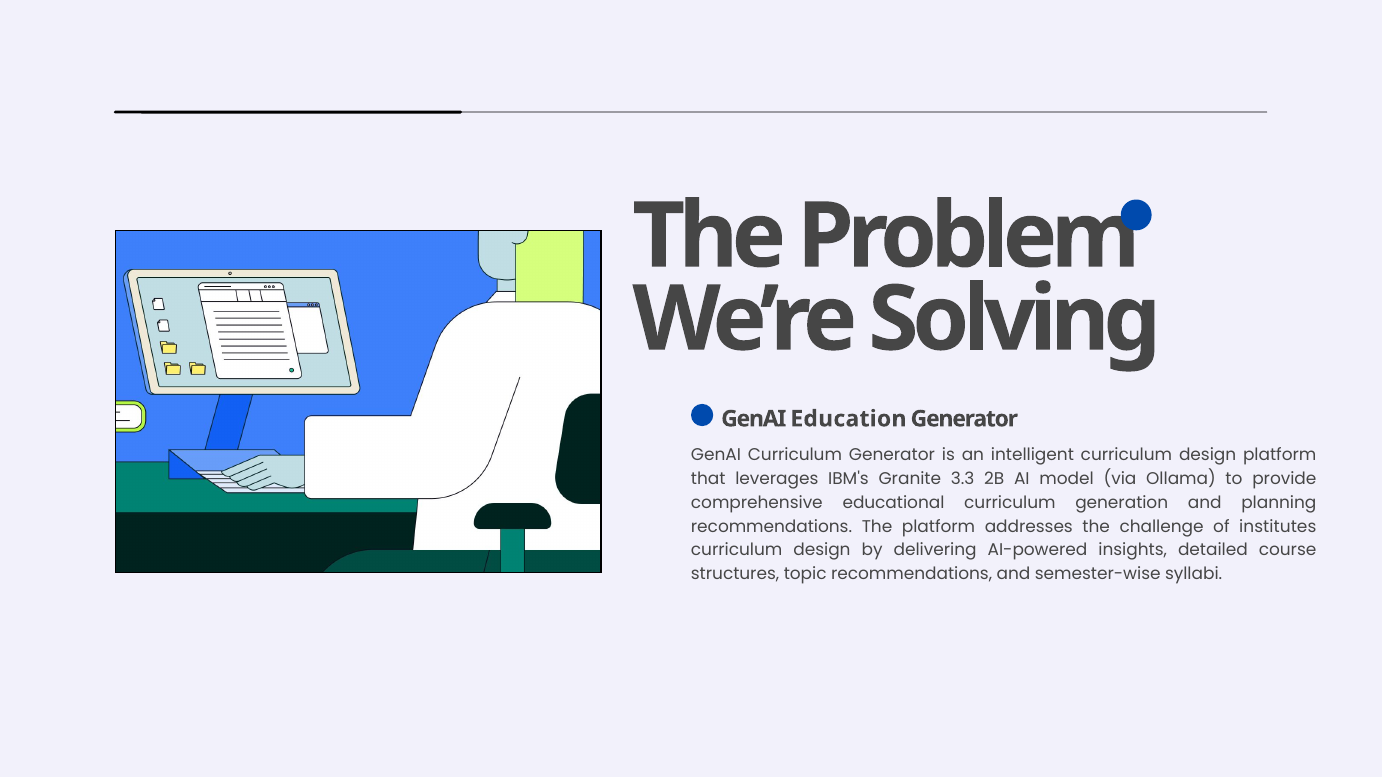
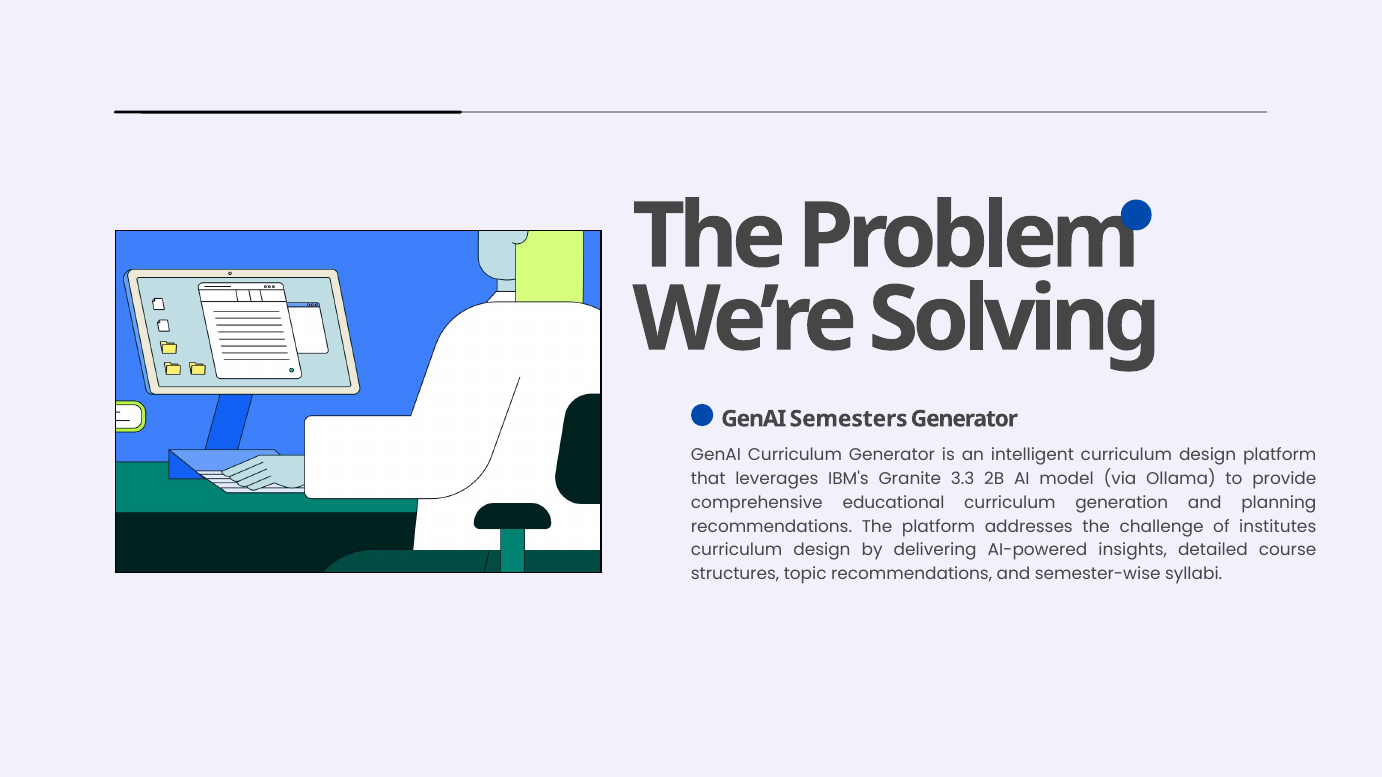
Education: Education -> Semesters
